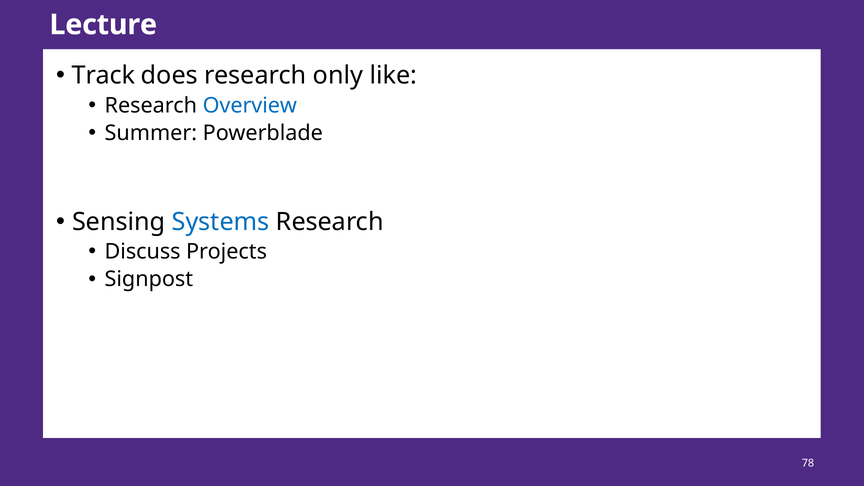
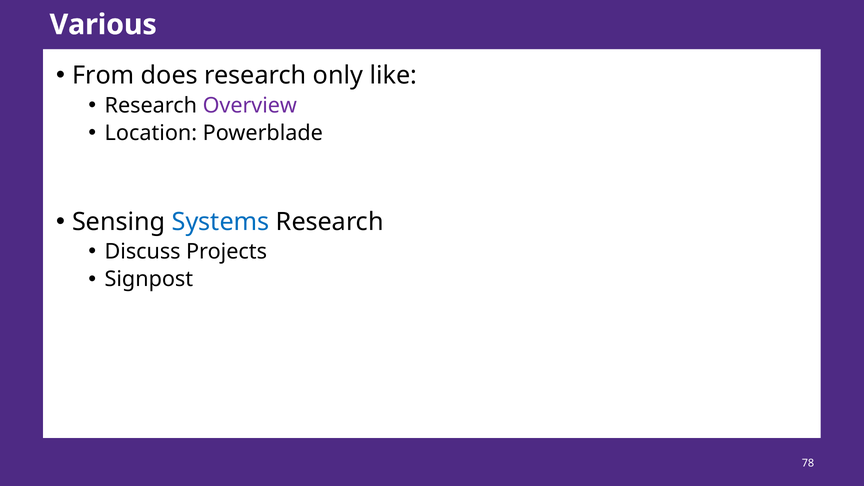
Lecture: Lecture -> Various
Track: Track -> From
Overview colour: blue -> purple
Summer: Summer -> Location
